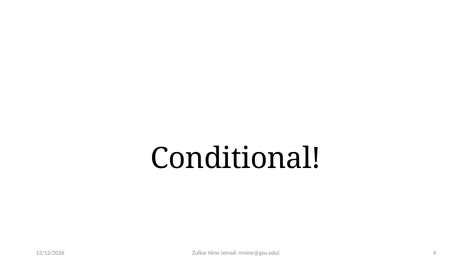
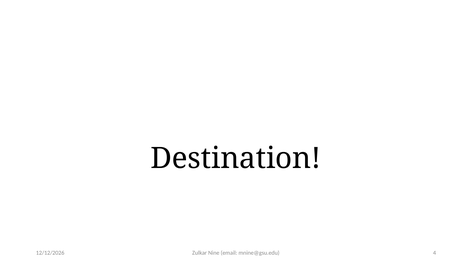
Conditional: Conditional -> Destination
